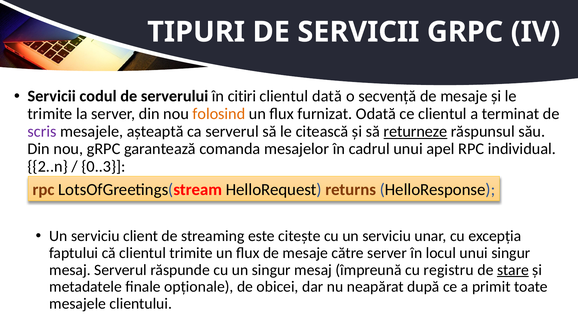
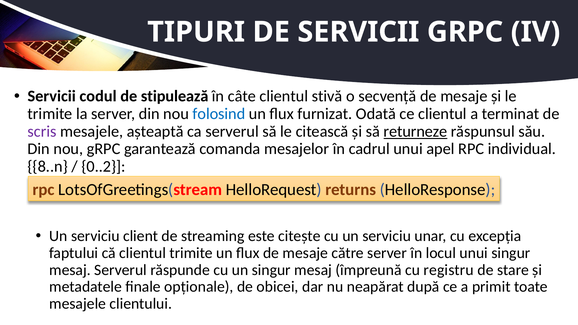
serverului: serverului -> stipulează
citiri: citiri -> câte
dată: dată -> stivă
folosind colour: orange -> blue
2..n: 2..n -> 8..n
0..3: 0..3 -> 0..2
stare underline: present -> none
